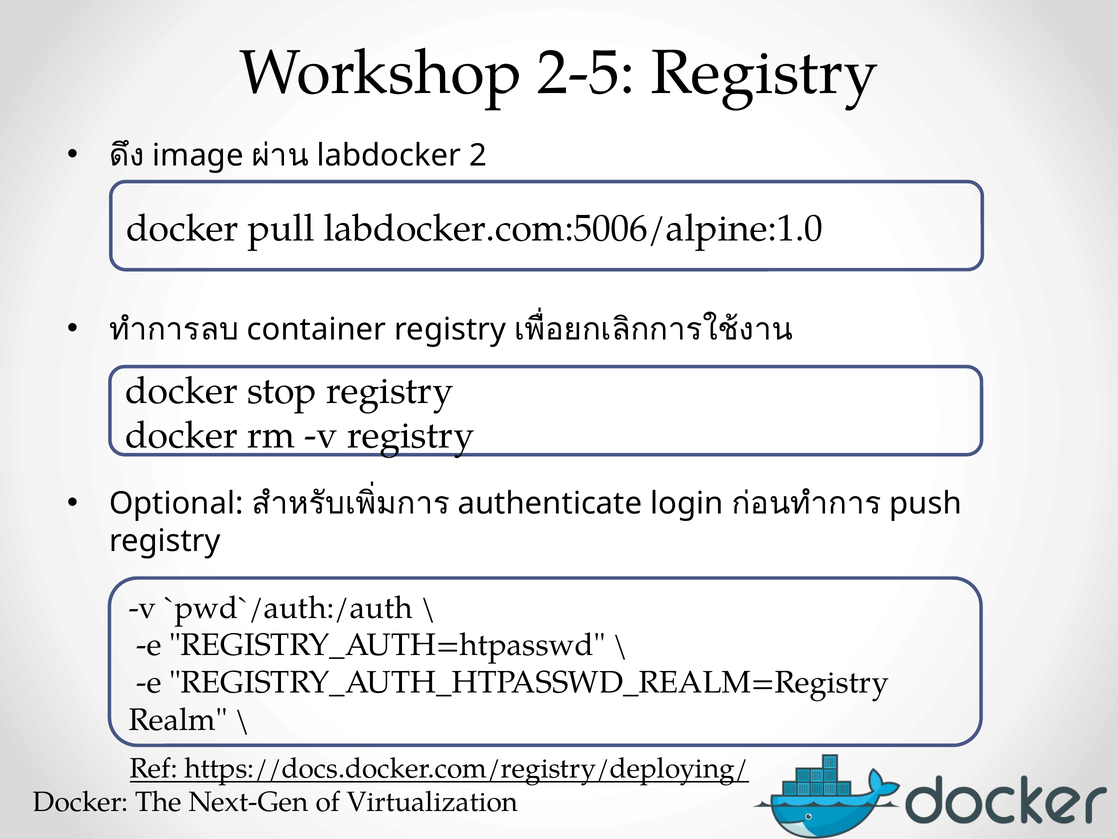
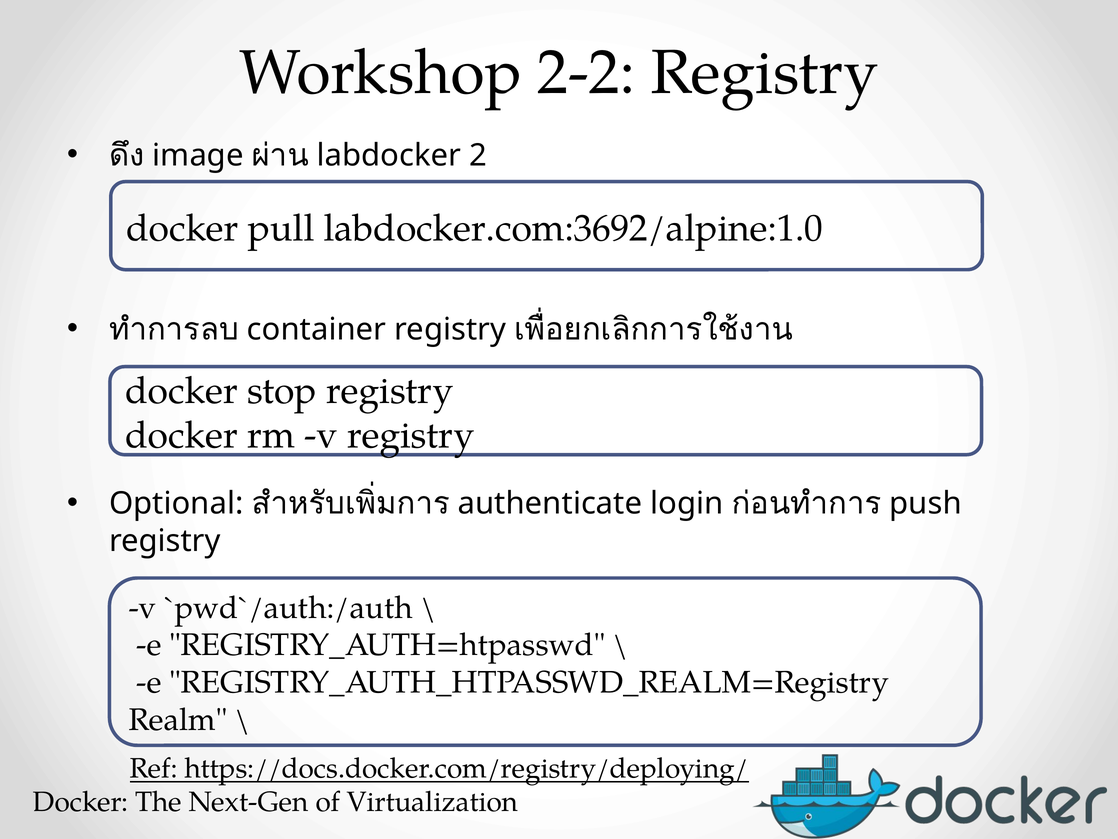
2-5: 2-5 -> 2-2
labdocker.com:5006/alpine:1.0: labdocker.com:5006/alpine:1.0 -> labdocker.com:3692/alpine:1.0
